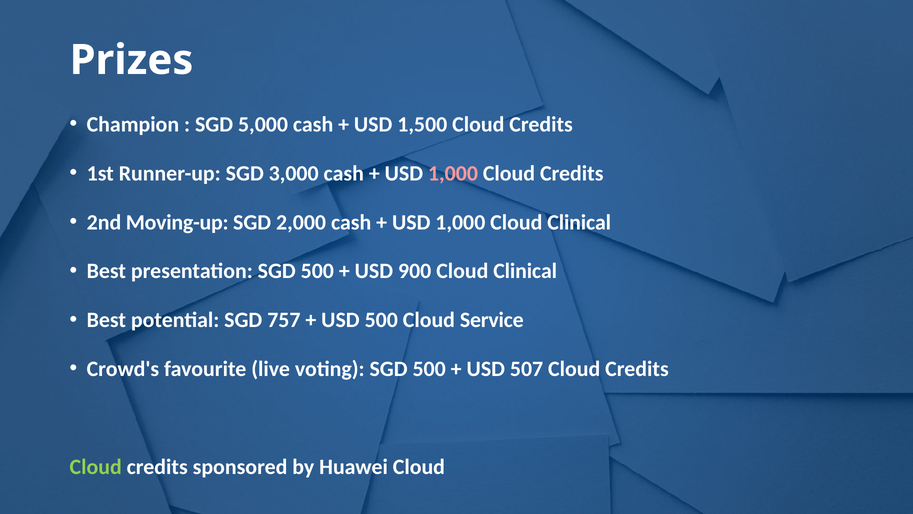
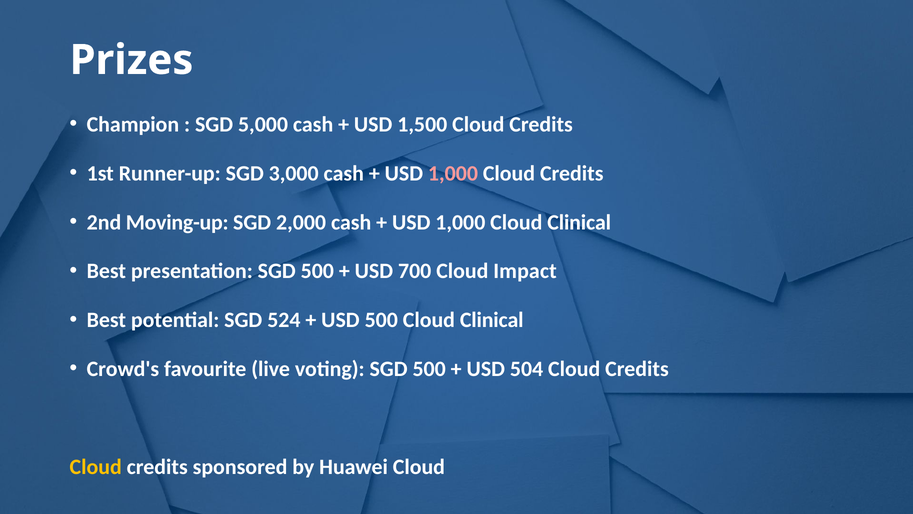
900: 900 -> 700
Clinical at (525, 271): Clinical -> Impact
757: 757 -> 524
500 Cloud Service: Service -> Clinical
507: 507 -> 504
Cloud at (96, 466) colour: light green -> yellow
